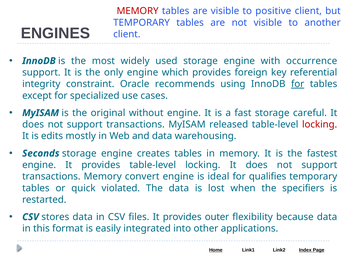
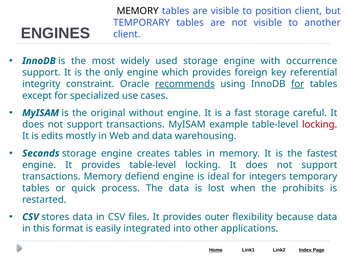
MEMORY at (138, 11) colour: red -> black
positive: positive -> position
recommends underline: none -> present
released: released -> example
convert: convert -> defiend
qualifies: qualifies -> integers
violated: violated -> process
specifiers: specifiers -> prohibits
